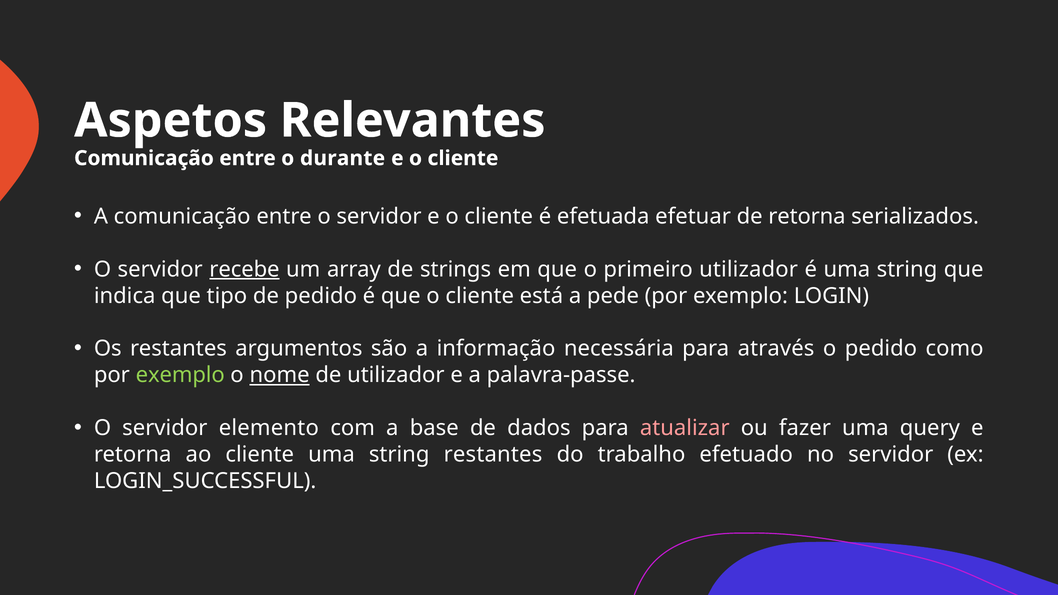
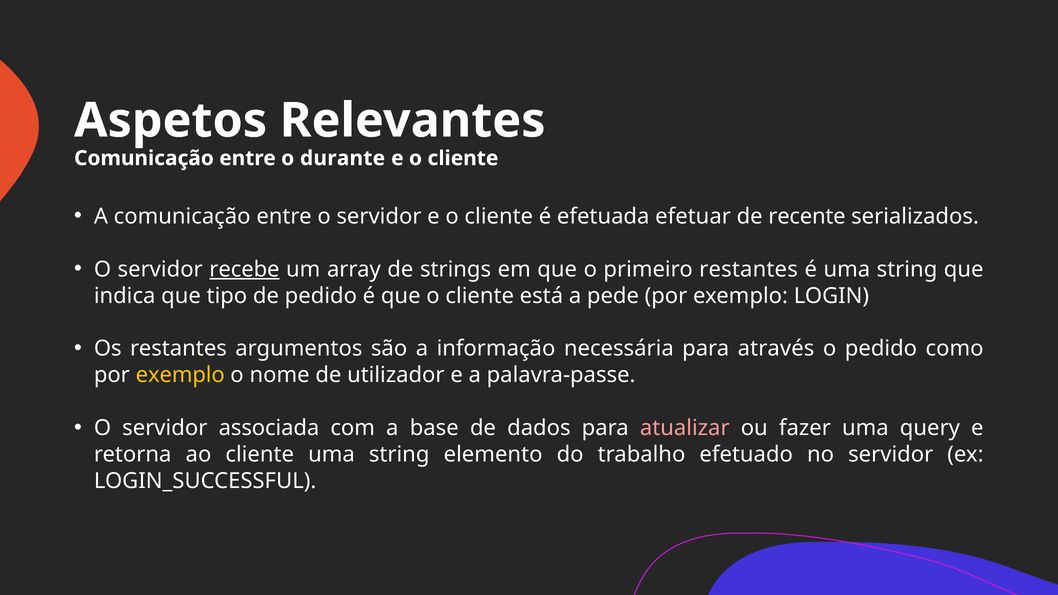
de retorna: retorna -> recente
primeiro utilizador: utilizador -> restantes
exemplo at (180, 375) colour: light green -> yellow
nome underline: present -> none
elemento: elemento -> associada
string restantes: restantes -> elemento
